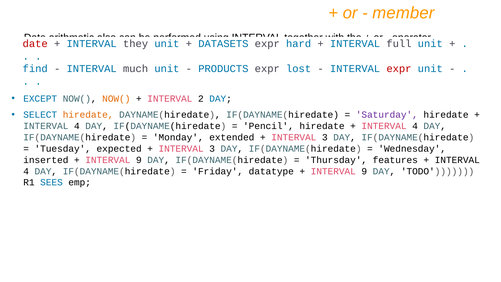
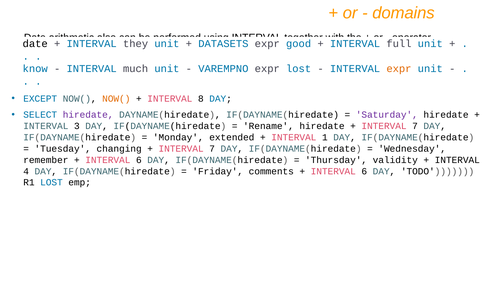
member: member -> domains
date at (35, 44) colour: red -> black
hard: hard -> good
find: find -> know
PRODUCTS: PRODUCTS -> VAREMPNO
expr at (399, 69) colour: red -> orange
2: 2 -> 8
hiredate at (88, 115) colour: orange -> purple
4 at (77, 126): 4 -> 3
Pencil: Pencil -> Rename
4 at (415, 126): 4 -> 7
3 at (325, 137): 3 -> 1
expected: expected -> changing
3 at (212, 149): 3 -> 7
inserted: inserted -> remember
9 at (139, 160): 9 -> 6
features: features -> validity
datatype: datatype -> comments
9 at (364, 171): 9 -> 6
R1 SEES: SEES -> LOST
